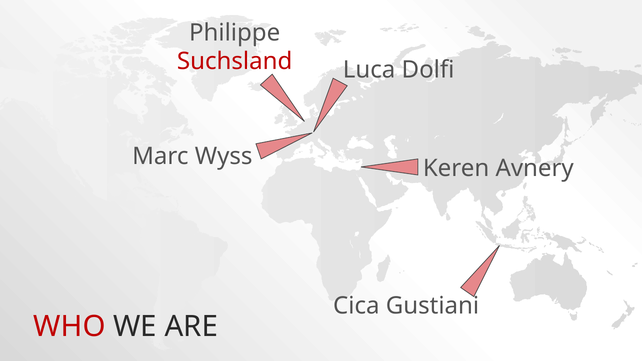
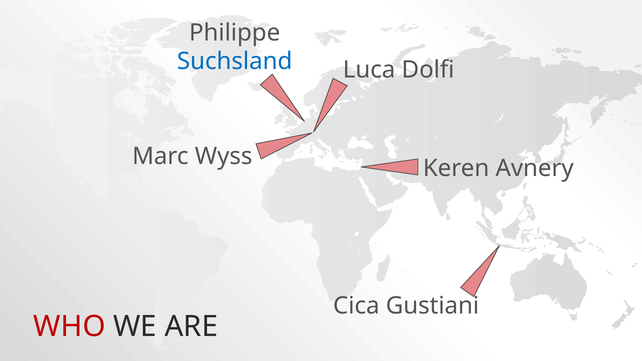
Suchsland colour: red -> blue
